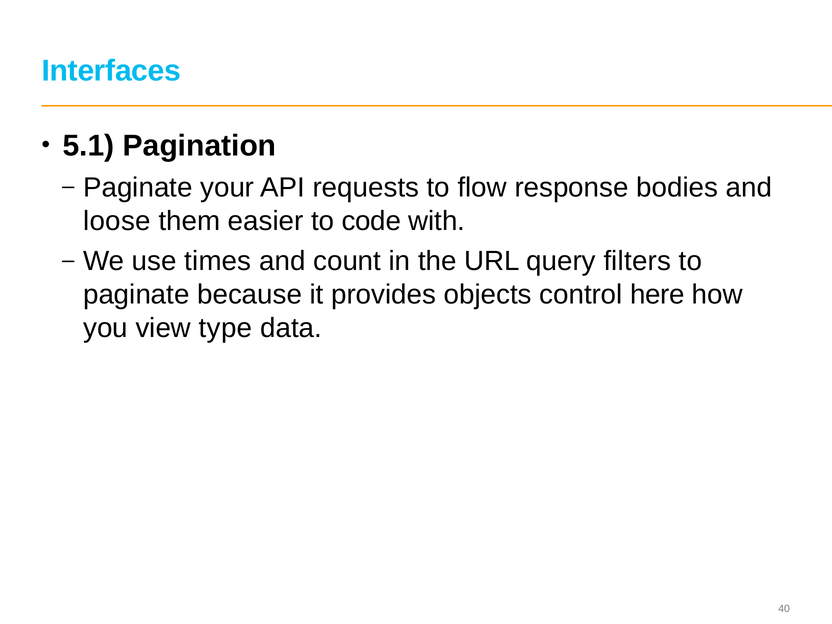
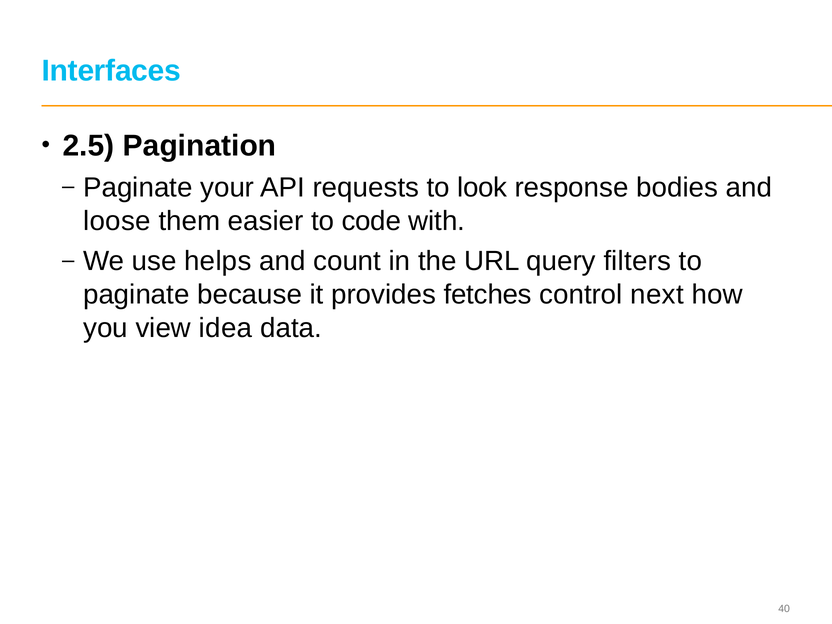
5.1: 5.1 -> 2.5
flow: flow -> look
times: times -> helps
objects: objects -> fetches
here: here -> next
type: type -> idea
